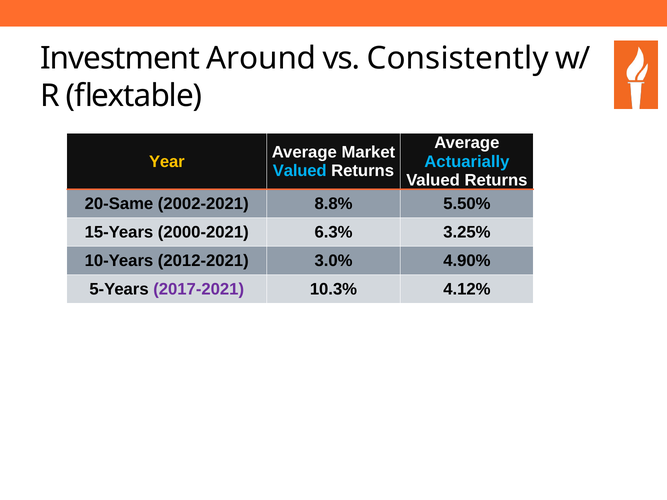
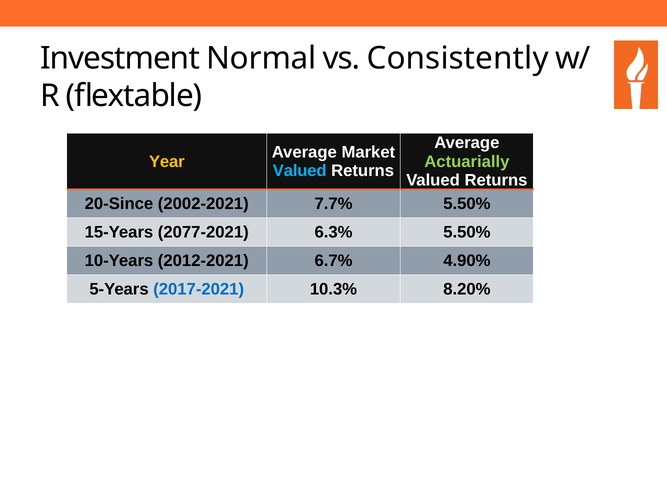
Around: Around -> Normal
Actuarially colour: light blue -> light green
20-Same: 20-Same -> 20-Since
8.8%: 8.8% -> 7.7%
2000-2021: 2000-2021 -> 2077-2021
6.3% 3.25%: 3.25% -> 5.50%
3.0%: 3.0% -> 6.7%
2017-2021 colour: purple -> blue
4.12%: 4.12% -> 8.20%
